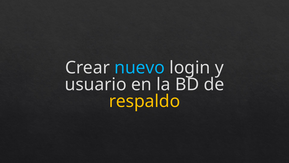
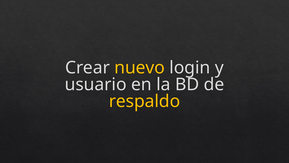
nuevo colour: light blue -> yellow
